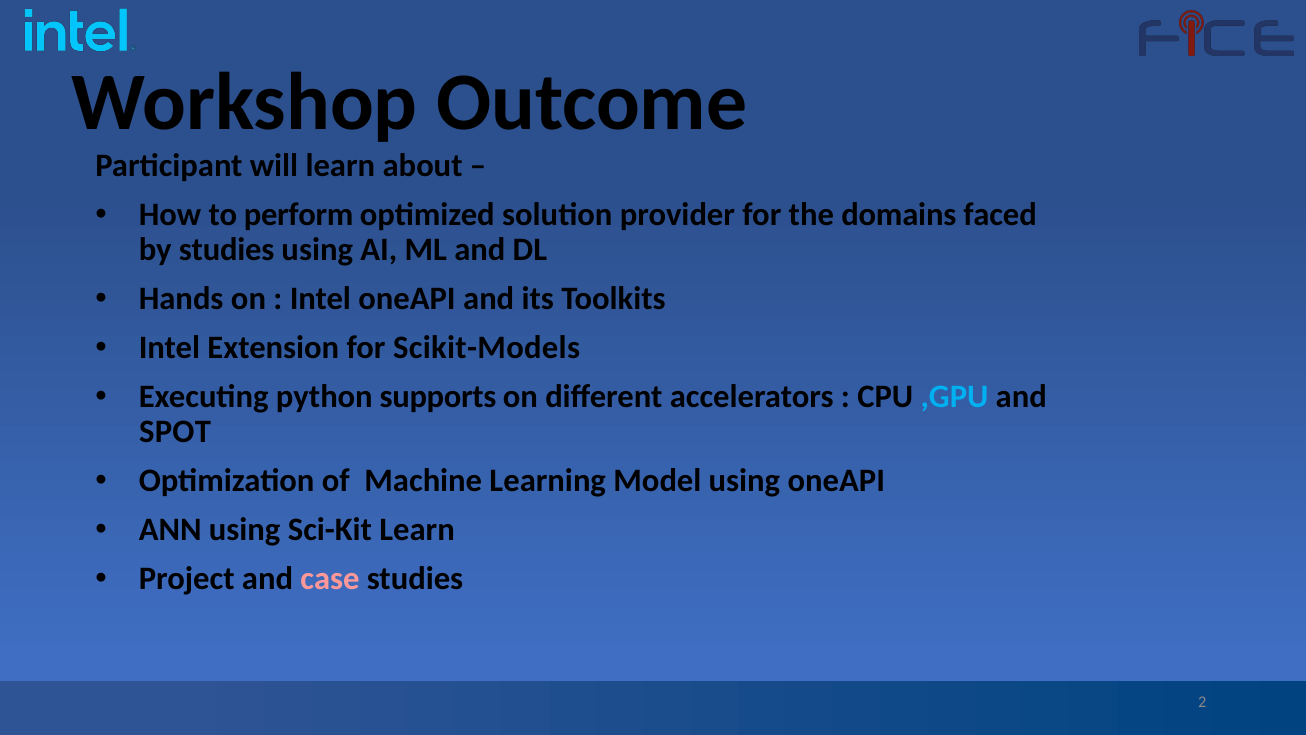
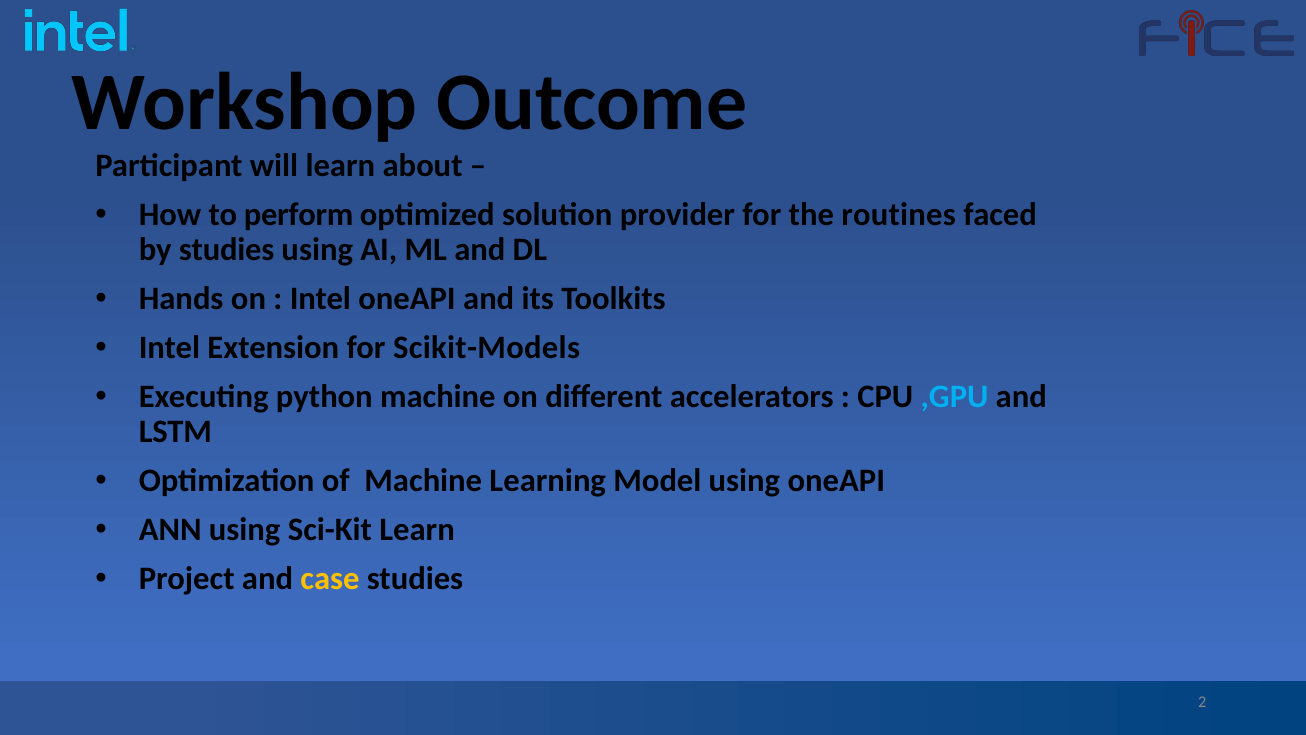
domains: domains -> routines
python supports: supports -> machine
SPOT: SPOT -> LSTM
case colour: pink -> yellow
